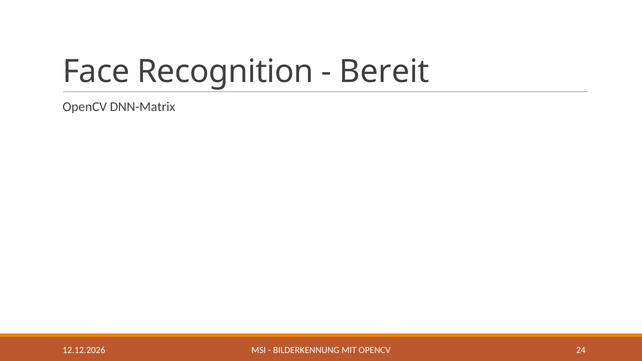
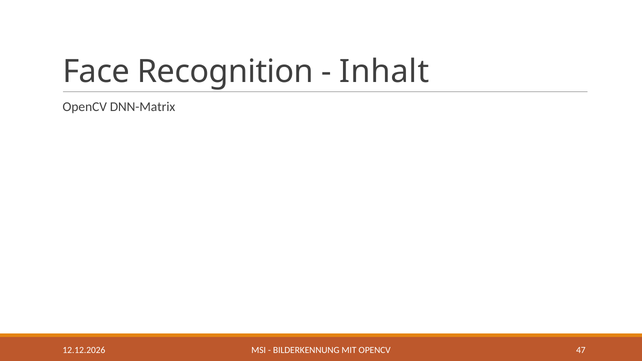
Bereit: Bereit -> Inhalt
24: 24 -> 47
